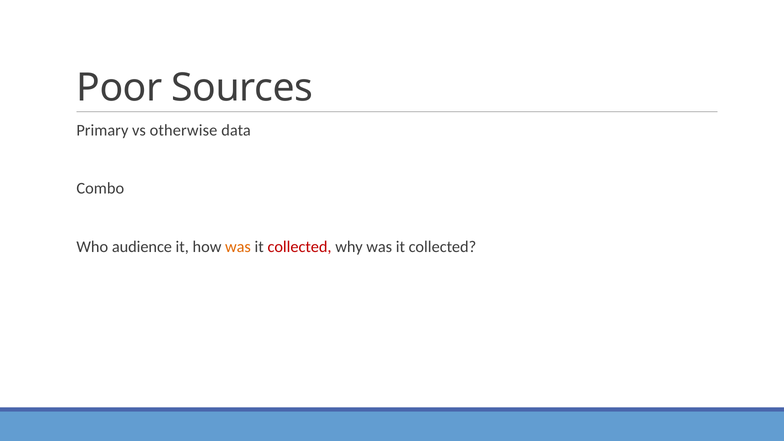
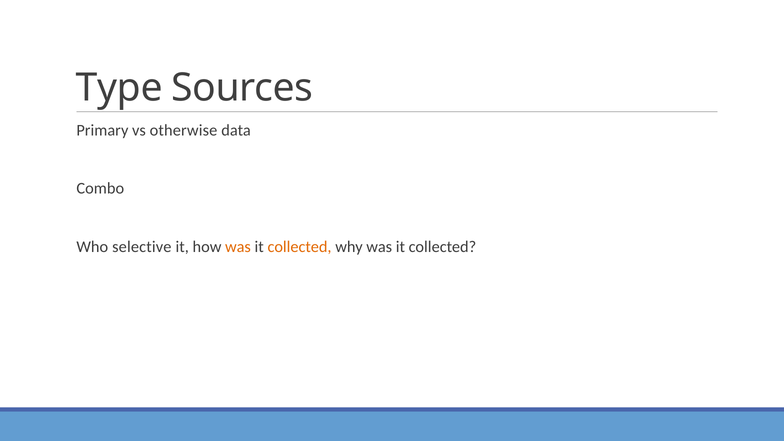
Poor: Poor -> Type
audience: audience -> selective
collected at (300, 247) colour: red -> orange
